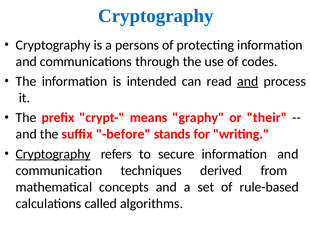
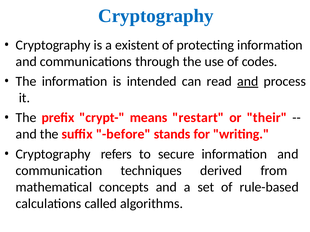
persons: persons -> existent
graphy: graphy -> restart
Cryptography at (53, 154) underline: present -> none
